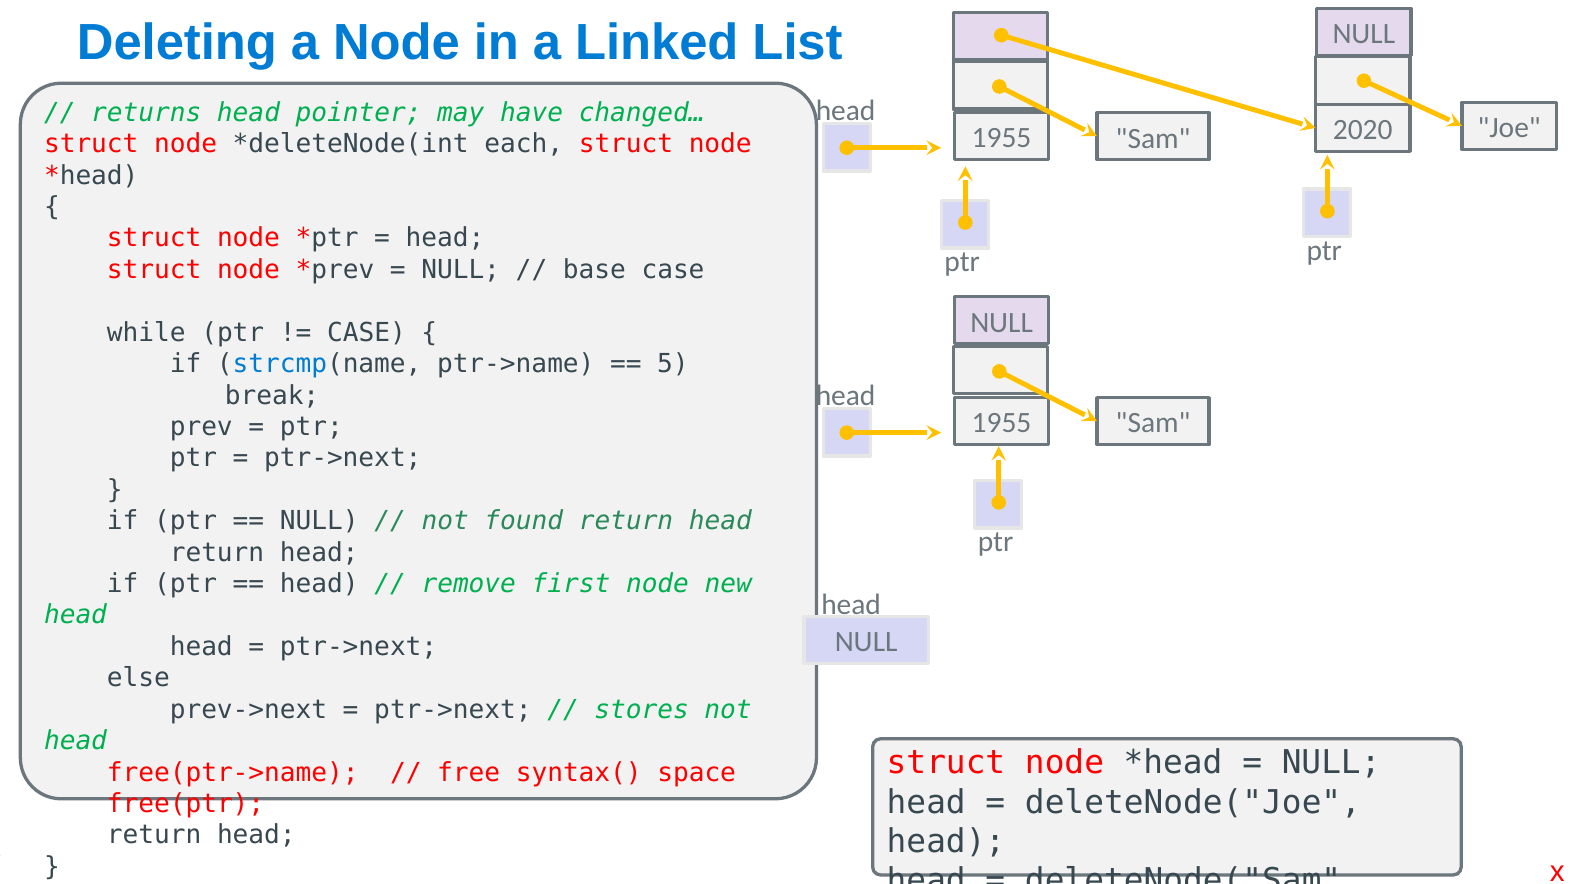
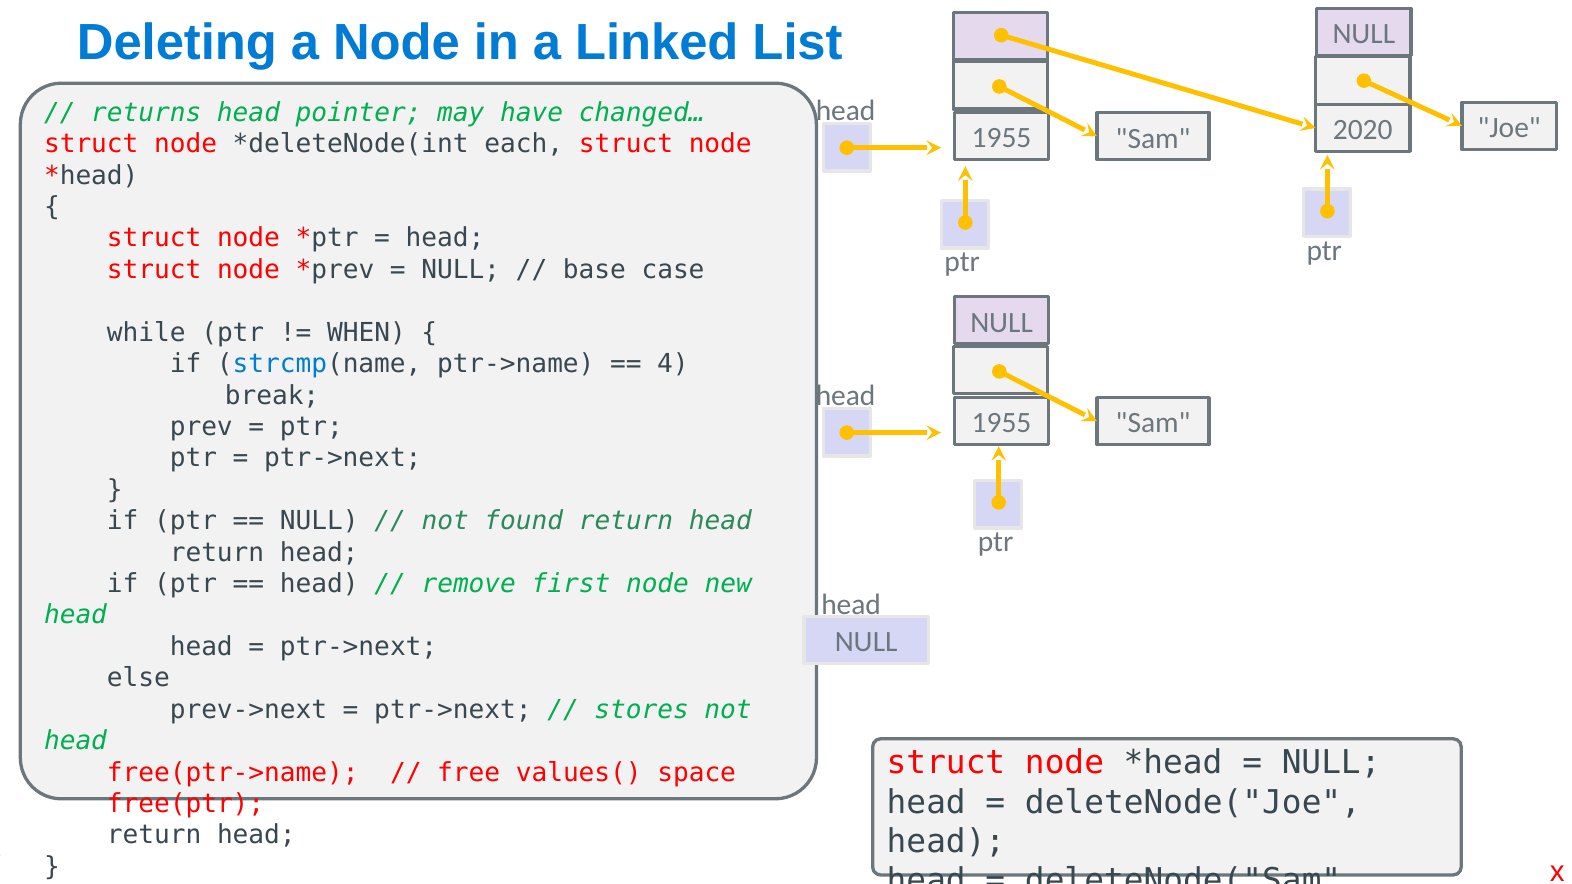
CASE at (367, 333): CASE -> WHEN
5: 5 -> 4
syntax(: syntax( -> values(
